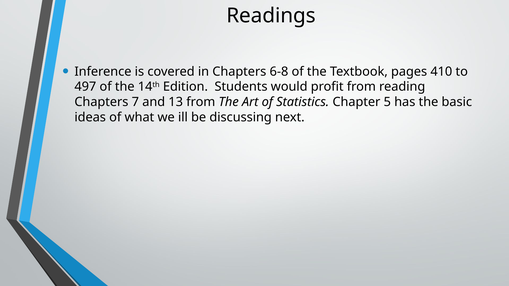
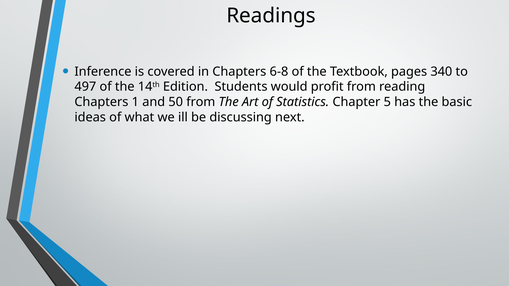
410: 410 -> 340
7: 7 -> 1
13: 13 -> 50
